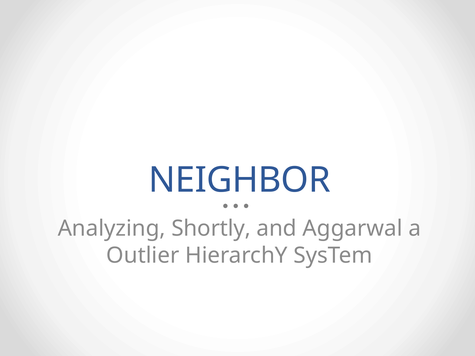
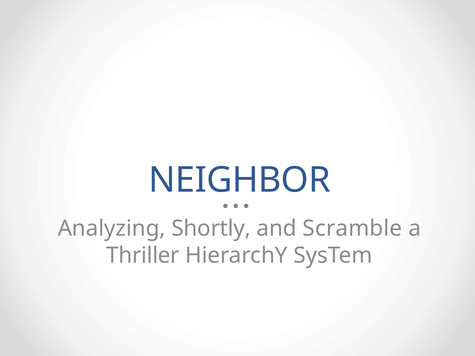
Aggarwal: Aggarwal -> Scramble
Outlier: Outlier -> Thriller
